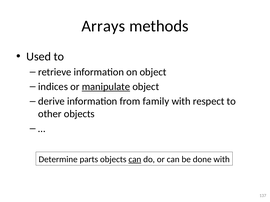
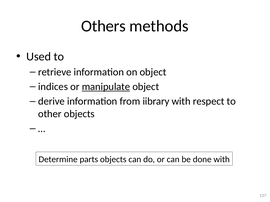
Arrays: Arrays -> Others
family: family -> iibrary
can at (135, 160) underline: present -> none
